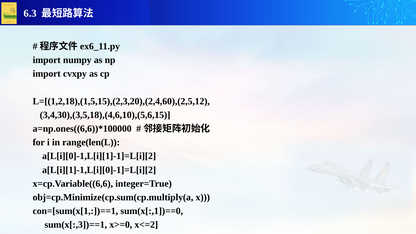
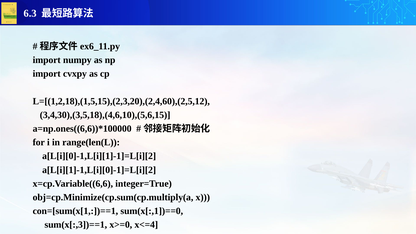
x<=2: x<=2 -> x<=4
